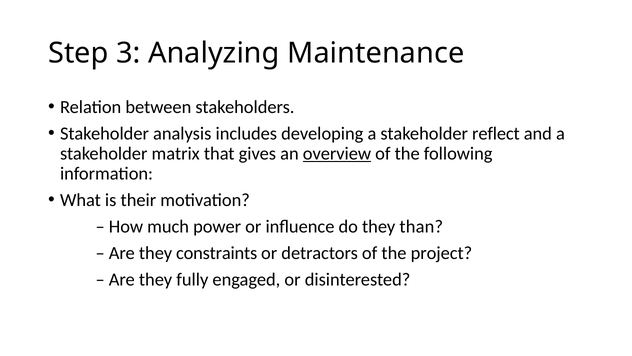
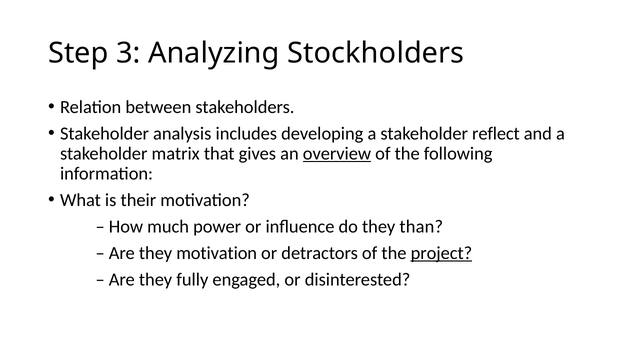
Maintenance: Maintenance -> Stockholders
they constraints: constraints -> motivation
project underline: none -> present
